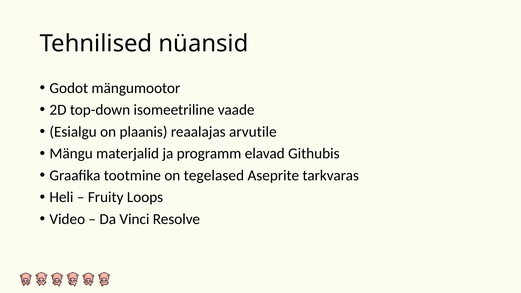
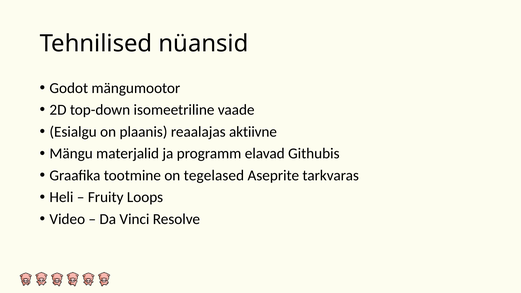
arvutile: arvutile -> aktiivne
